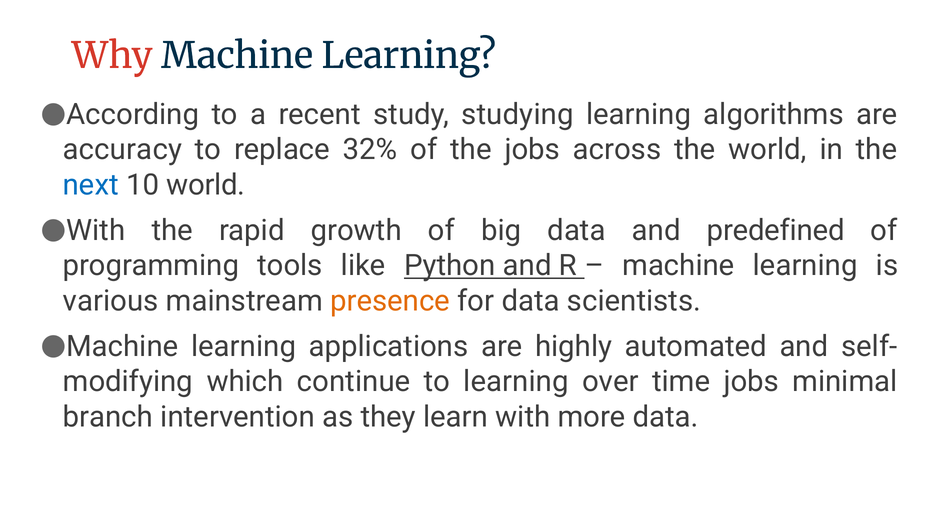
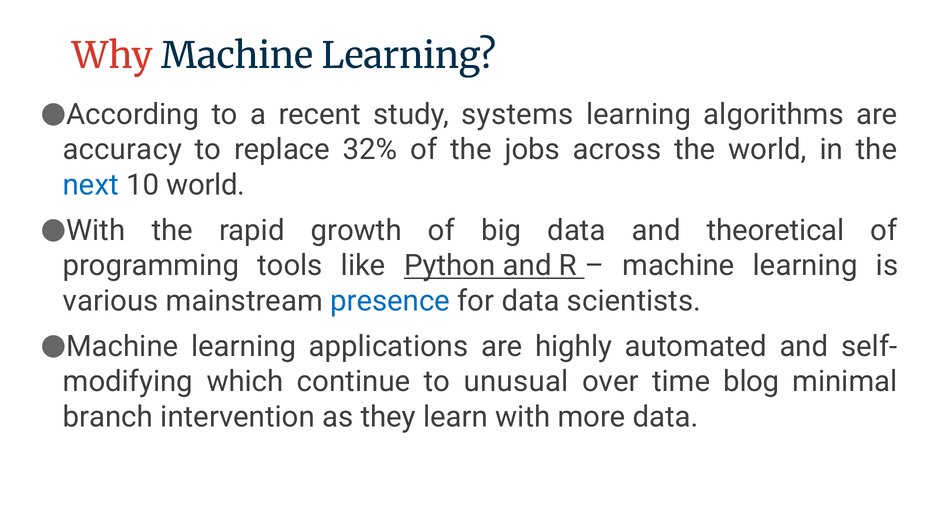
studying: studying -> systems
predefined: predefined -> theoretical
presence colour: orange -> blue
to learning: learning -> unusual
time jobs: jobs -> blog
